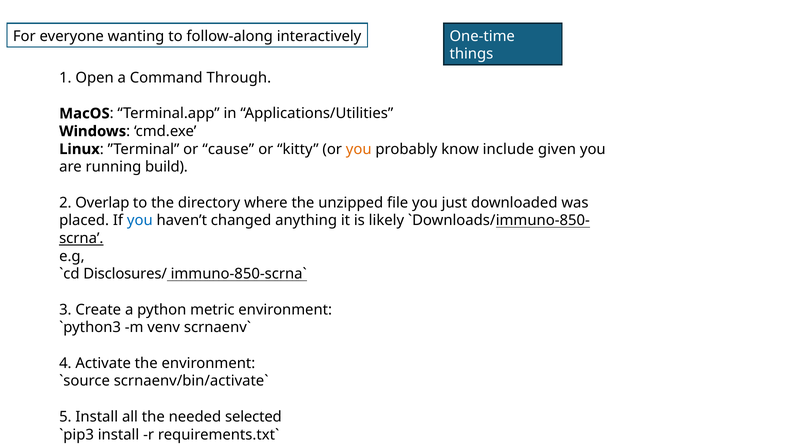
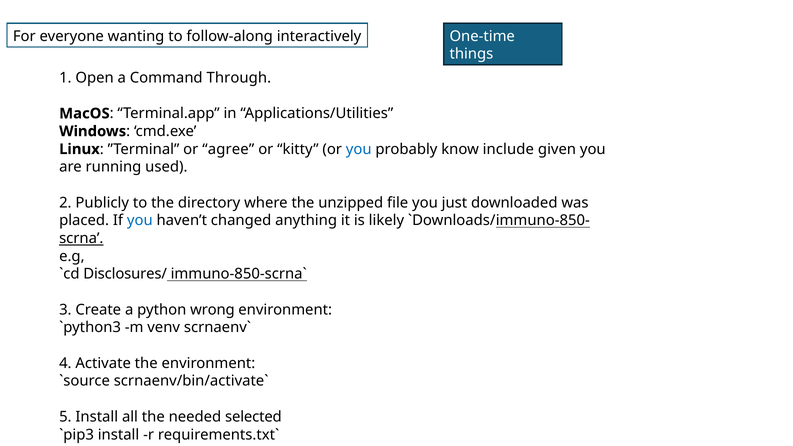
cause: cause -> agree
you at (359, 149) colour: orange -> blue
build: build -> used
Overlap: Overlap -> Publicly
metric: metric -> wrong
